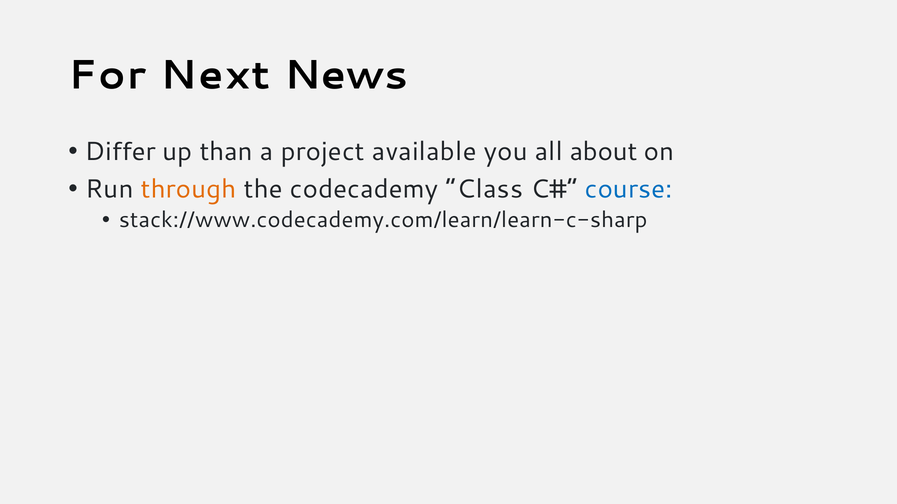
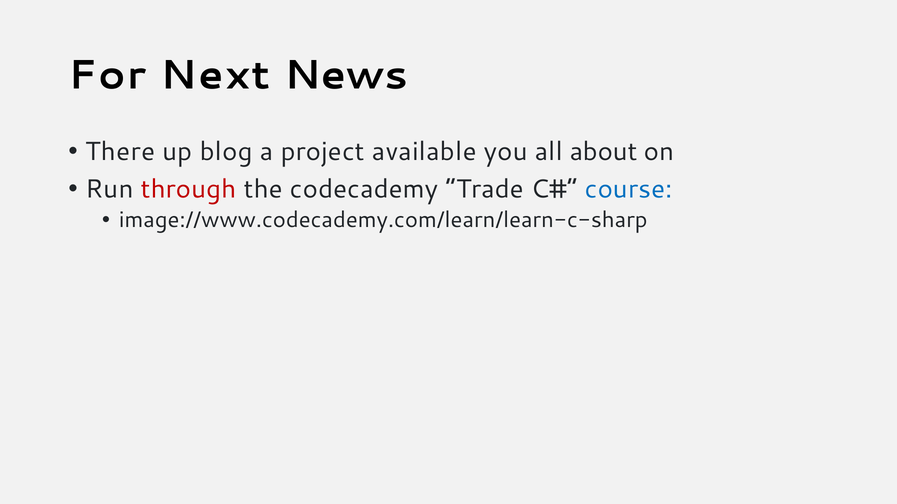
Differ: Differ -> There
than: than -> blog
through colour: orange -> red
Class: Class -> Trade
stack://www.codecademy.com/learn/learn-c-sharp: stack://www.codecademy.com/learn/learn-c-sharp -> image://www.codecademy.com/learn/learn-c-sharp
